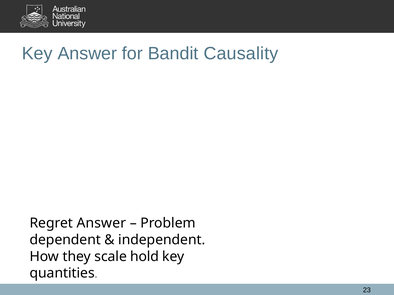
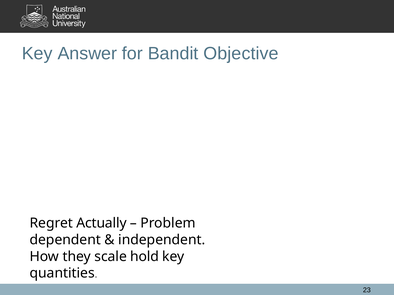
Causality: Causality -> Objective
Regret Answer: Answer -> Actually
